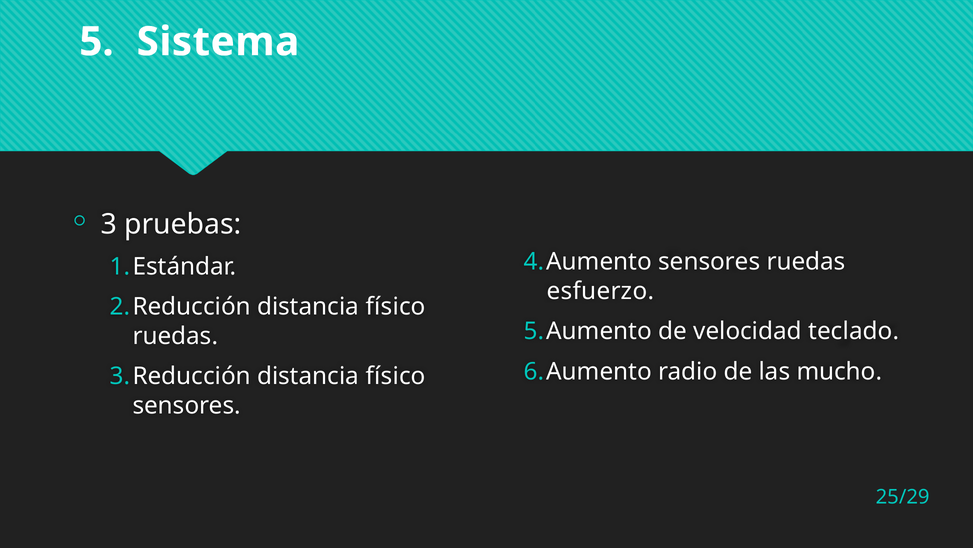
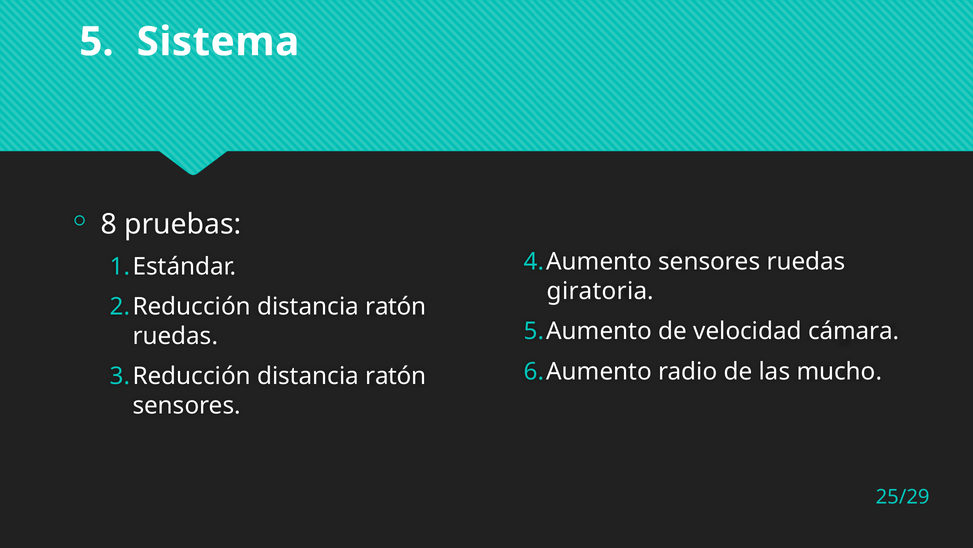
3: 3 -> 8
esfuerzo: esfuerzo -> giratoria
físico at (396, 307): físico -> ratón
teclado: teclado -> cámara
físico at (396, 376): físico -> ratón
